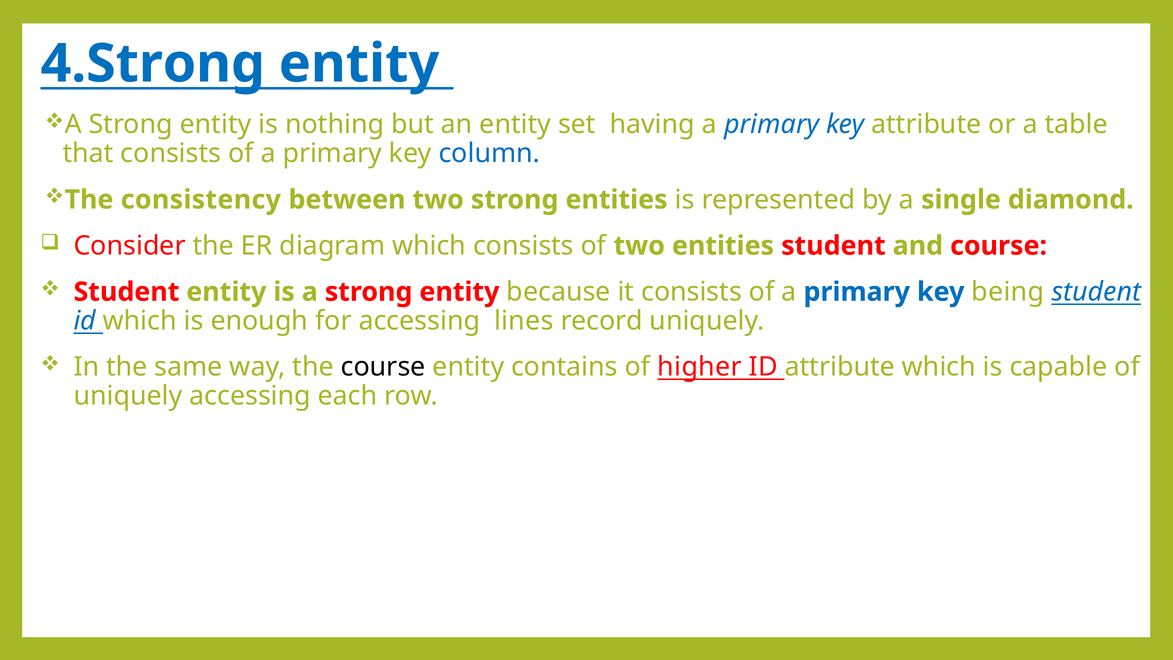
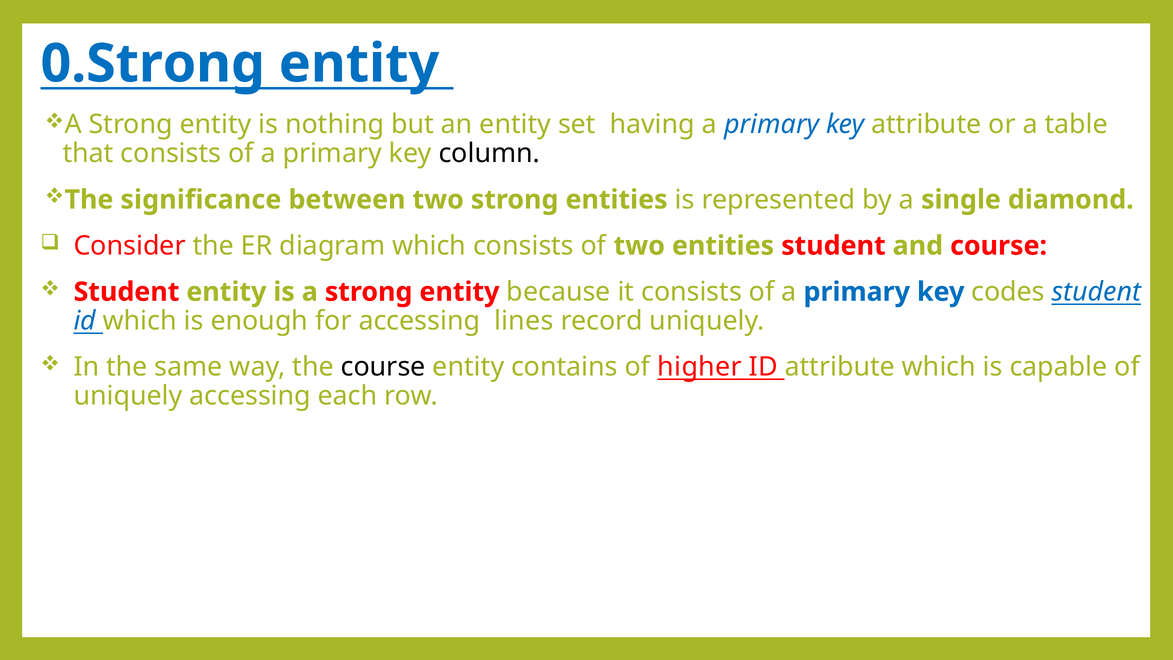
4.Strong: 4.Strong -> 0.Strong
column colour: blue -> black
consistency: consistency -> significance
being: being -> codes
